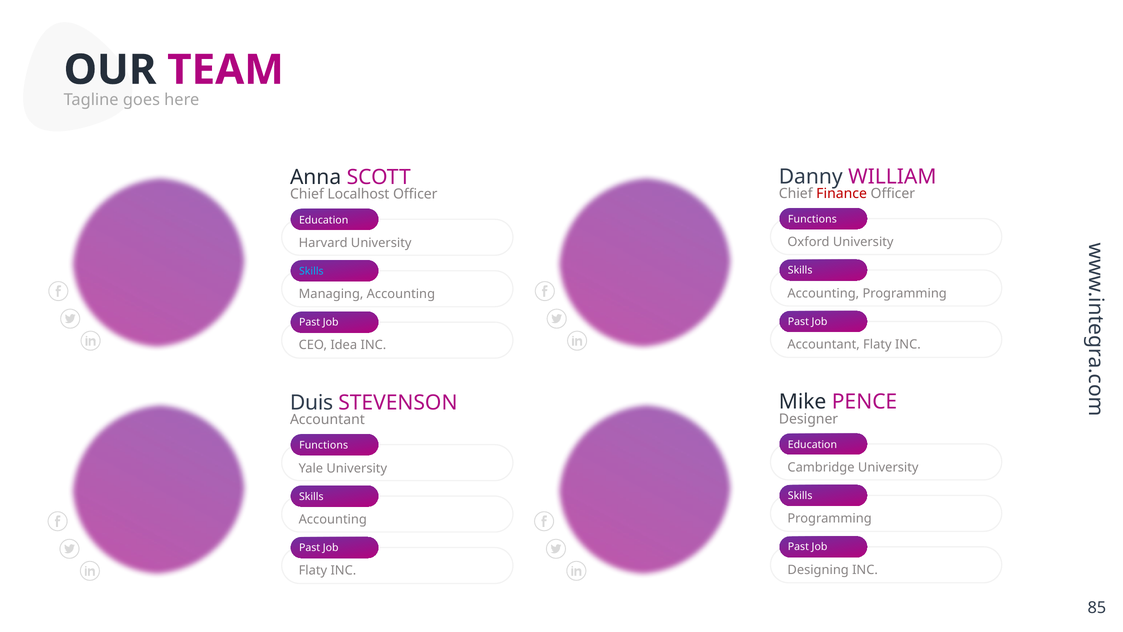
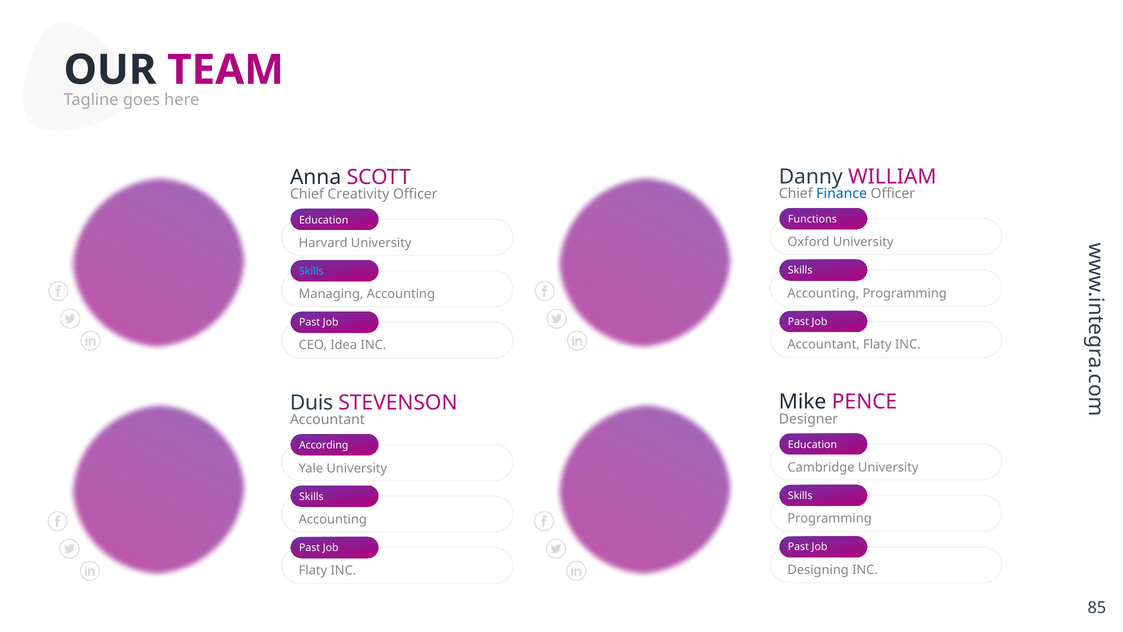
Finance colour: red -> blue
Localhost: Localhost -> Creativity
Functions at (324, 445): Functions -> According
